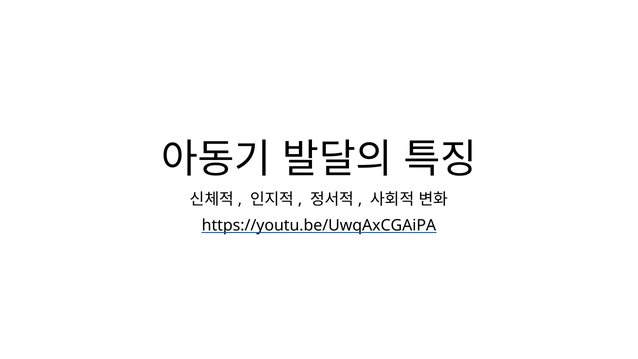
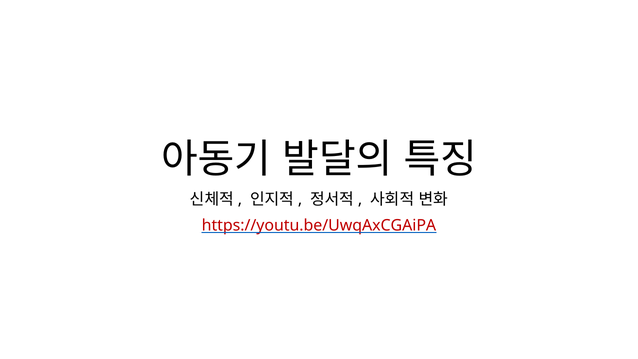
https://youtu.be/UwqAxCGAiPA colour: black -> red
